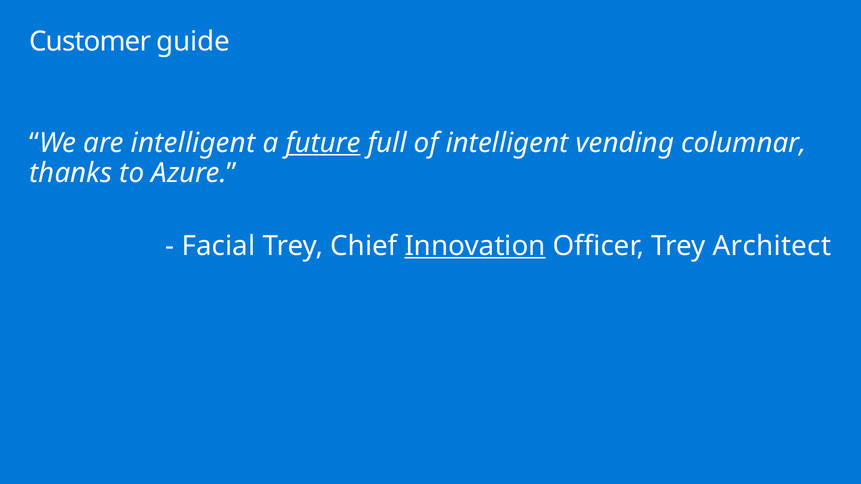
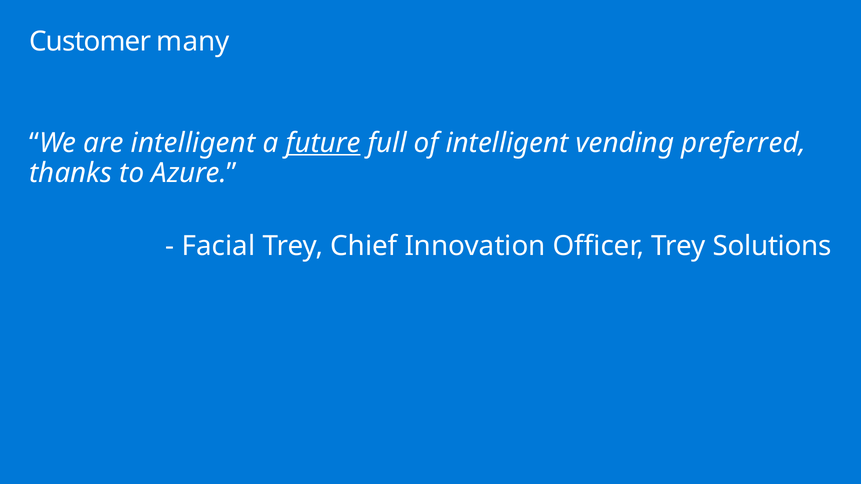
guide: guide -> many
columnar: columnar -> preferred
Innovation underline: present -> none
Architect: Architect -> Solutions
